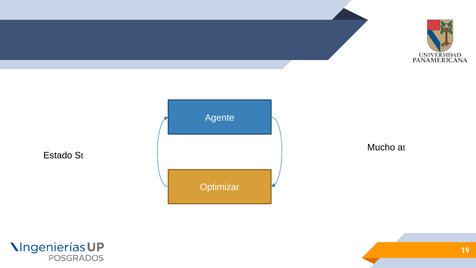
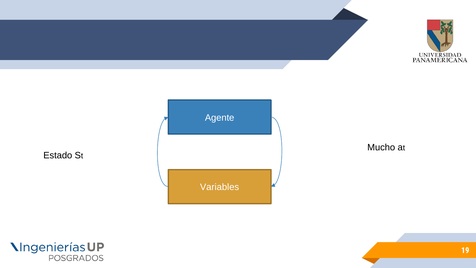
Optimizar: Optimizar -> Variables
